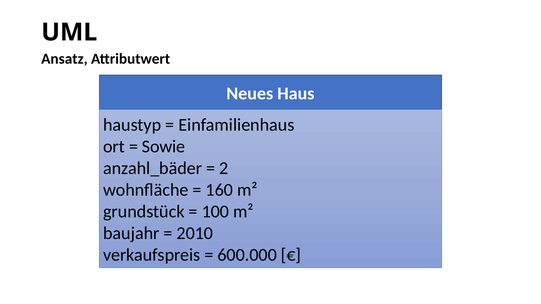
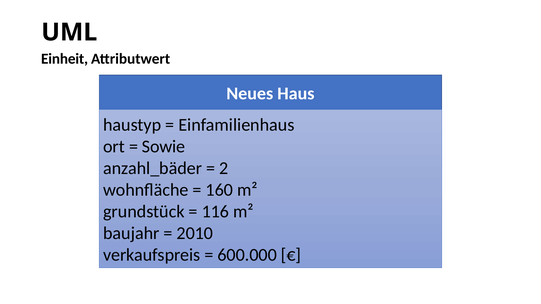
Ansatz: Ansatz -> Einheit
100: 100 -> 116
